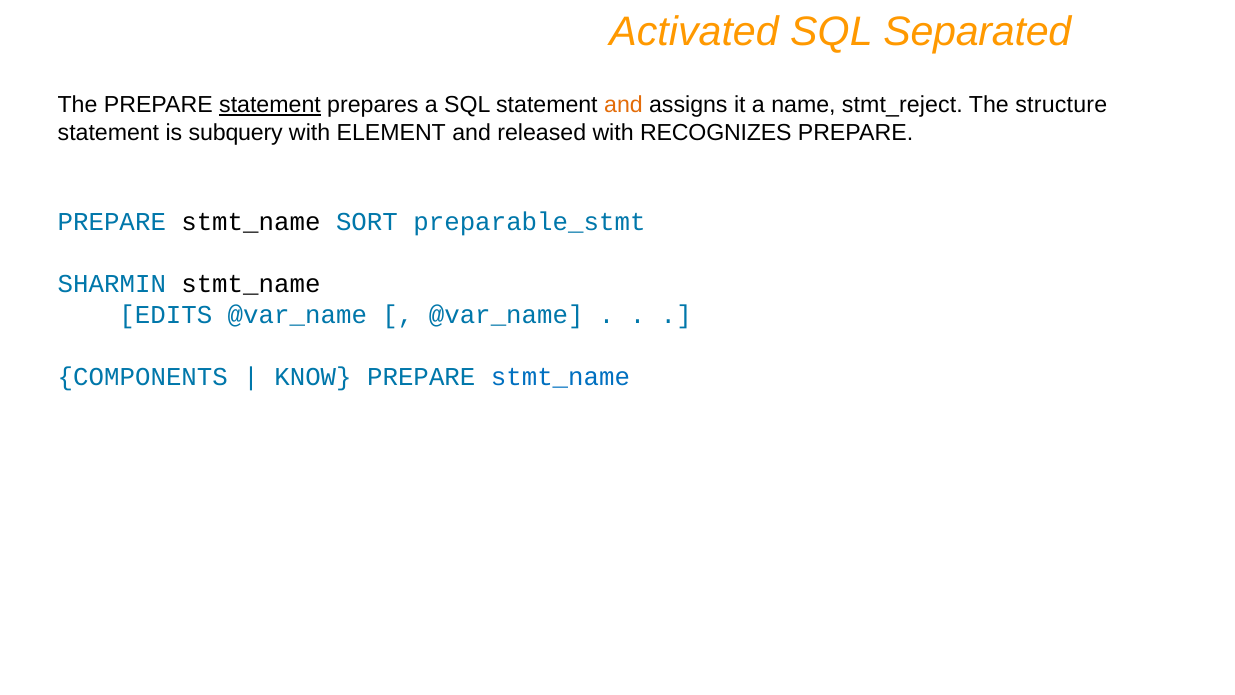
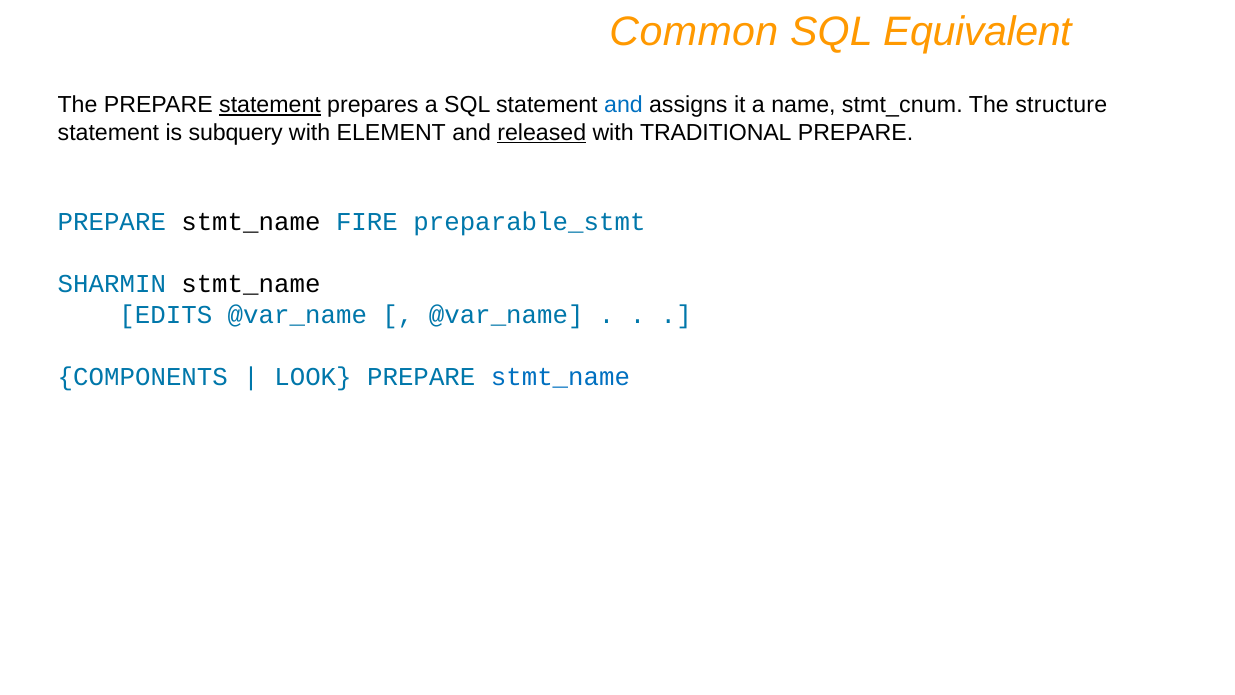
Activated: Activated -> Common
Separated: Separated -> Equivalent
and at (623, 105) colour: orange -> blue
stmt_reject: stmt_reject -> stmt_cnum
released underline: none -> present
RECOGNIZES: RECOGNIZES -> TRADITIONAL
SORT: SORT -> FIRE
KNOW: KNOW -> LOOK
